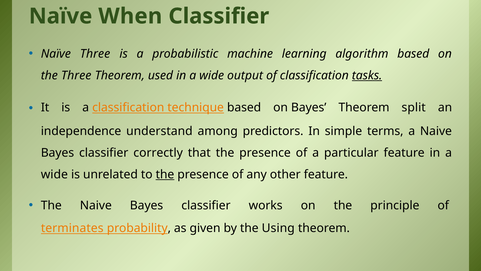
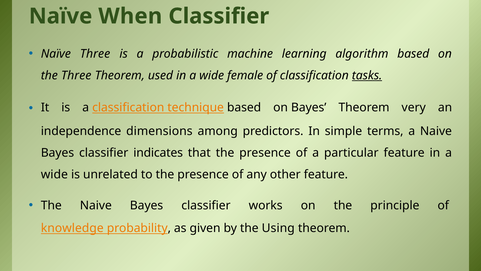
output: output -> female
split: split -> very
understand: understand -> dimensions
correctly: correctly -> indicates
the at (165, 174) underline: present -> none
terminates: terminates -> knowledge
